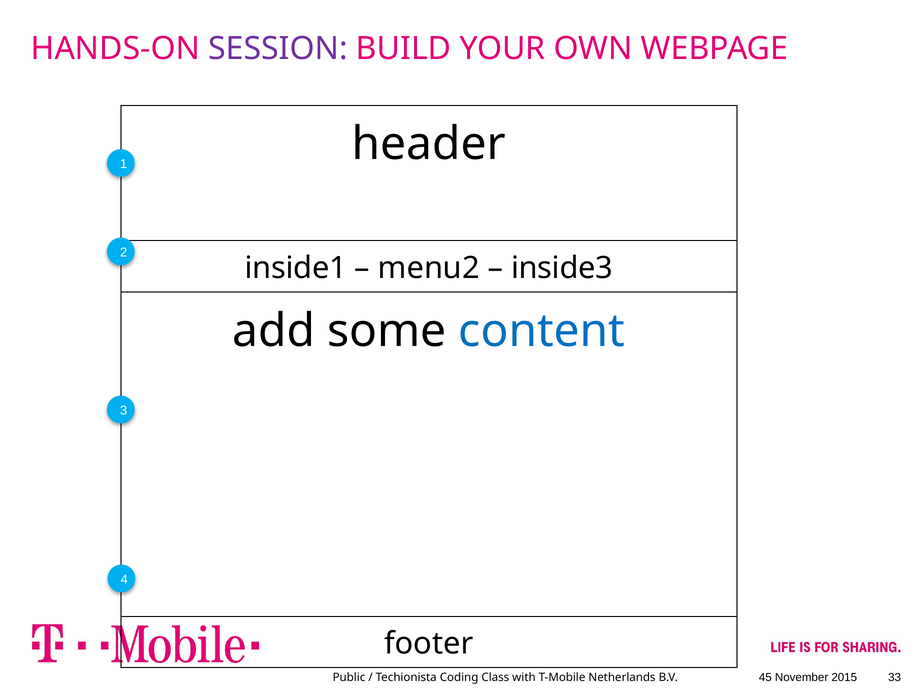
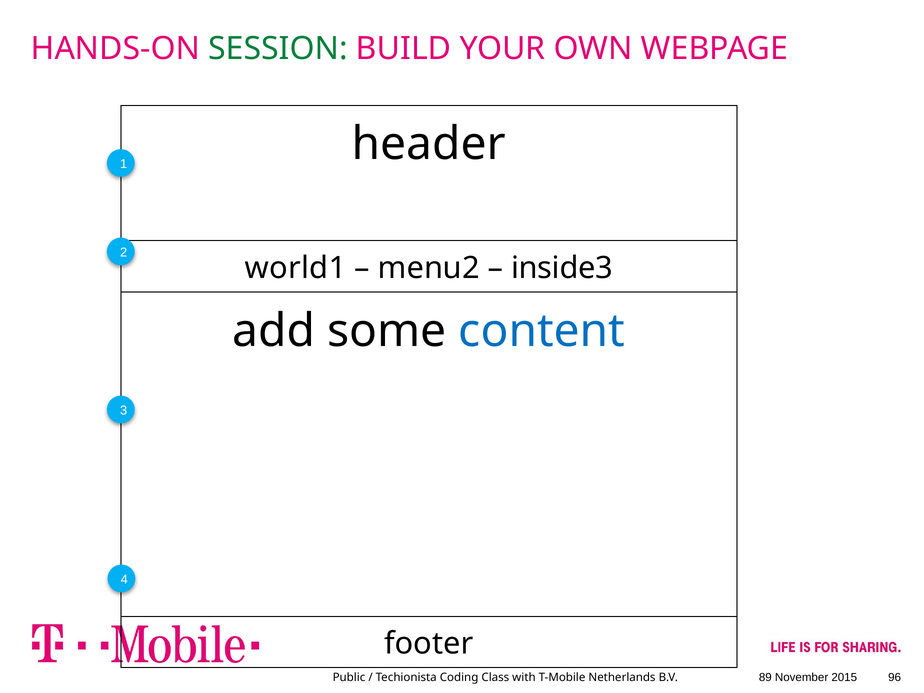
SESSION colour: purple -> green
inside1: inside1 -> world1
45: 45 -> 89
33: 33 -> 96
